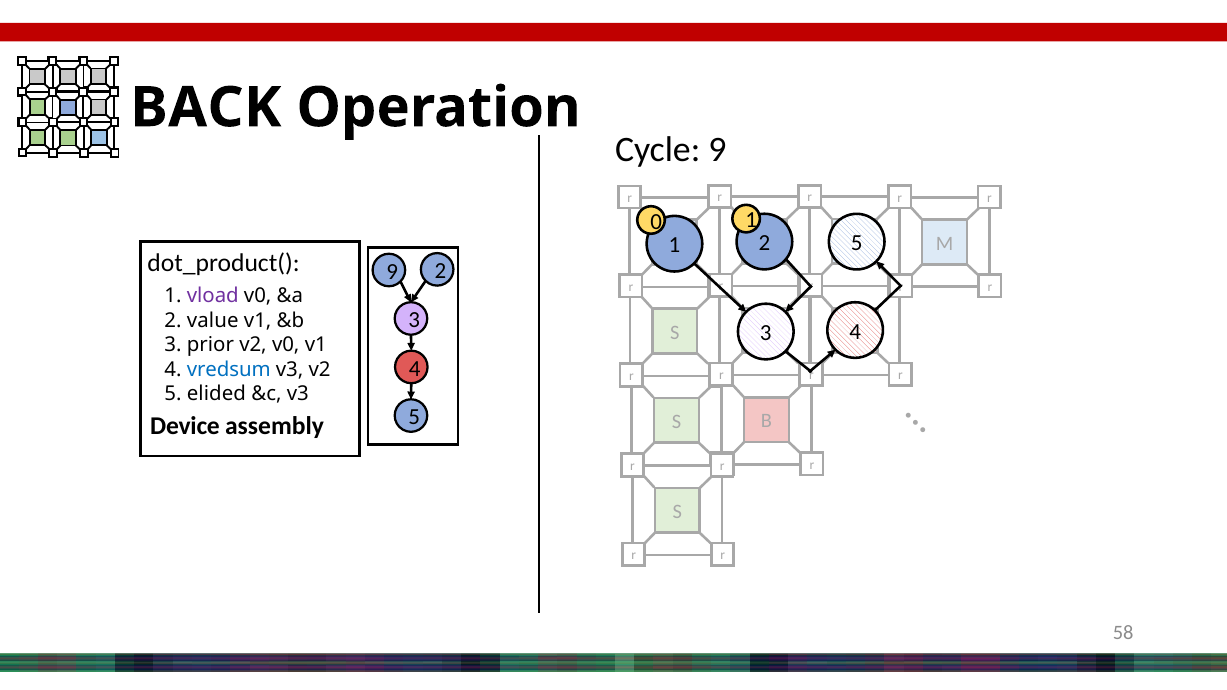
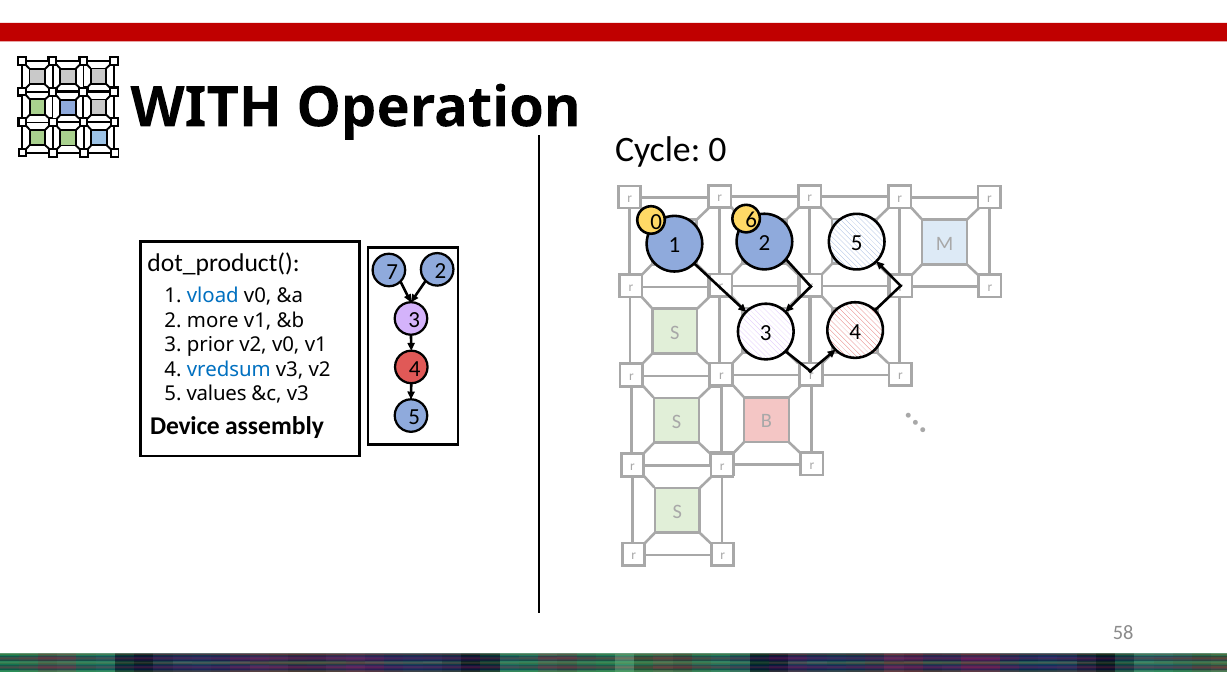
BACK: BACK -> WITH
Cycle 9: 9 -> 0
0 1: 1 -> 6
dot_product( 9: 9 -> 7
vload colour: purple -> blue
value: value -> more
elided: elided -> values
